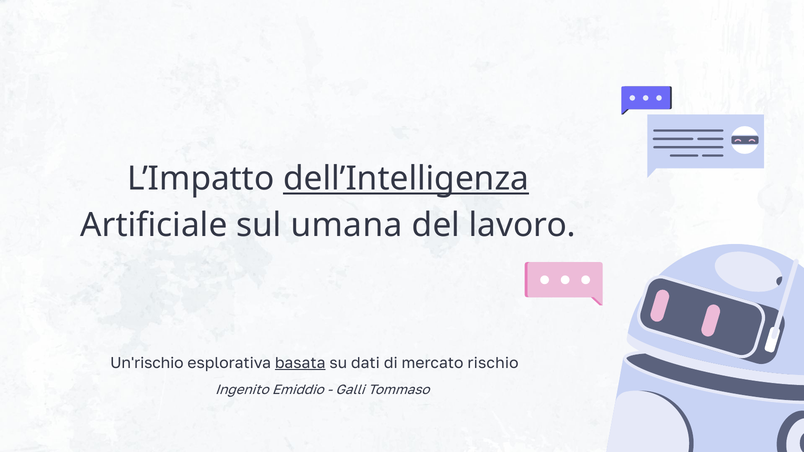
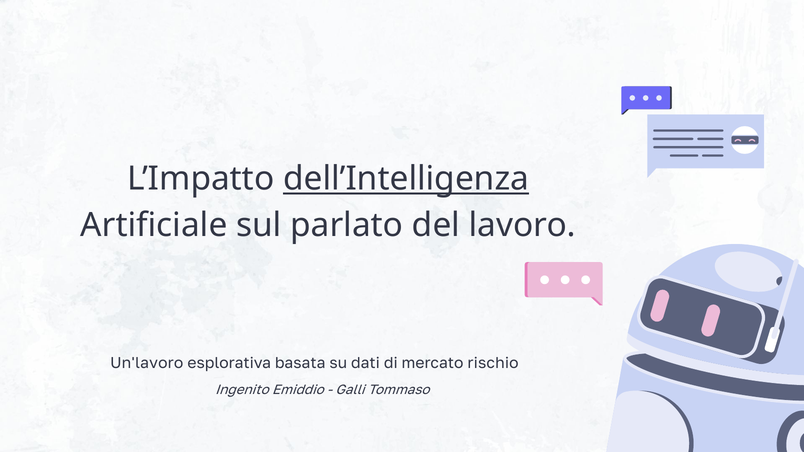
umana: umana -> parlato
Un'rischio: Un'rischio -> Un'lavoro
basata underline: present -> none
